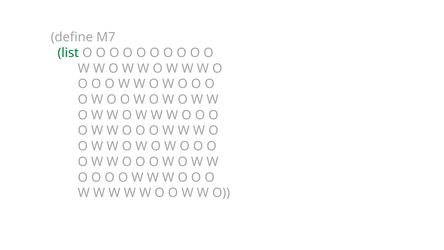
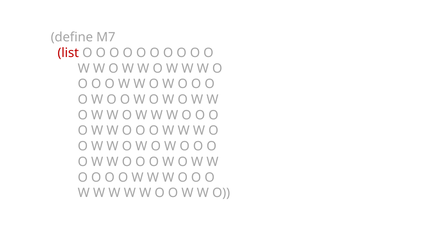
list colour: green -> red
